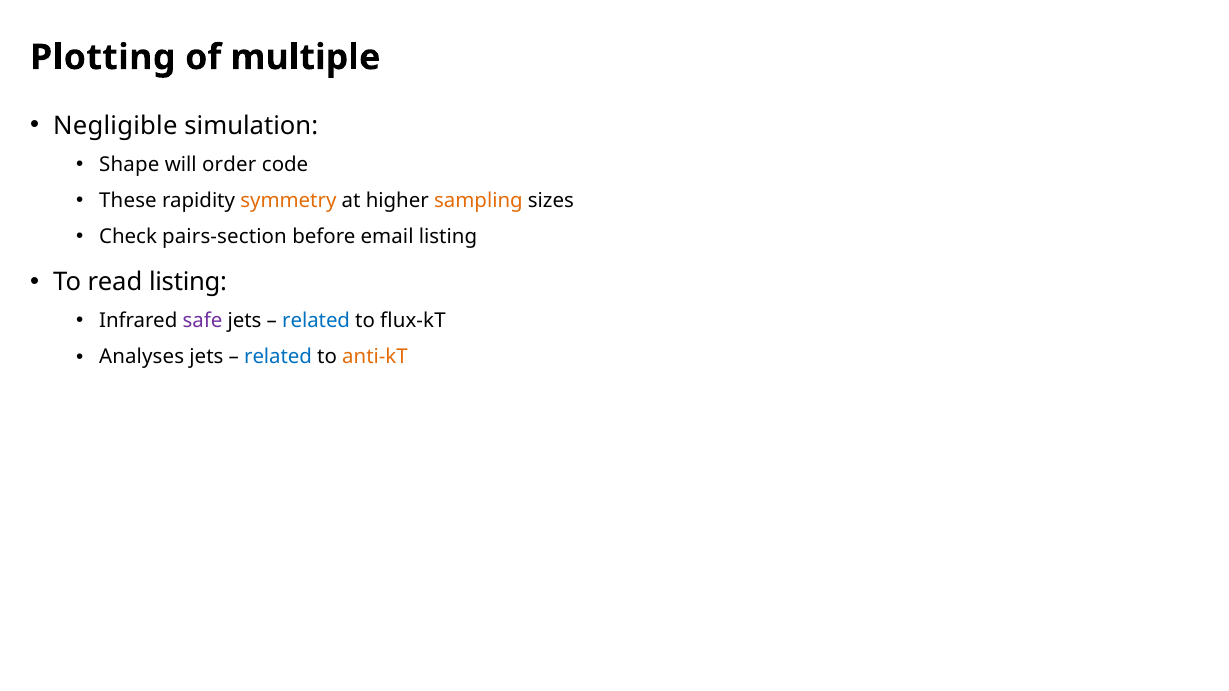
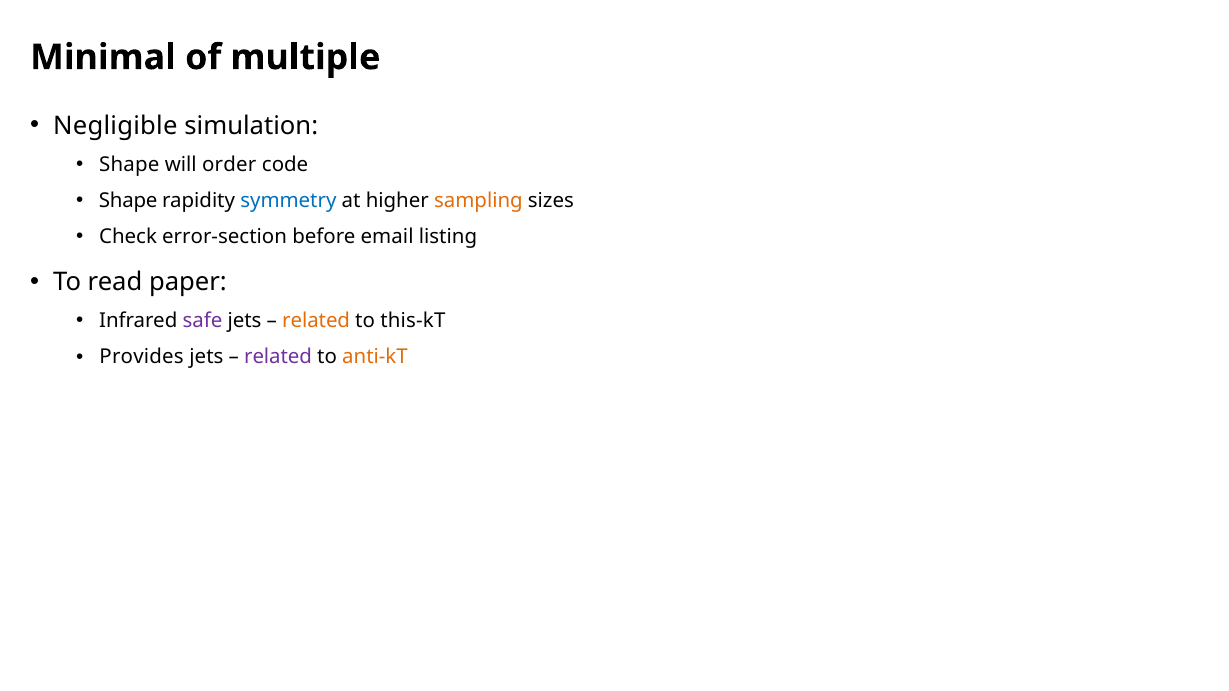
Plotting: Plotting -> Minimal
These at (128, 201): These -> Shape
symmetry colour: orange -> blue
pairs-section: pairs-section -> error-section
read listing: listing -> paper
related at (316, 321) colour: blue -> orange
flux-kT: flux-kT -> this-kT
Analyses: Analyses -> Provides
related at (278, 357) colour: blue -> purple
